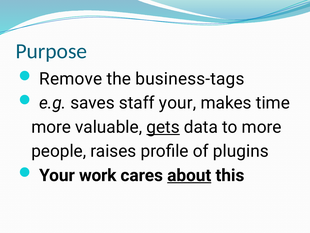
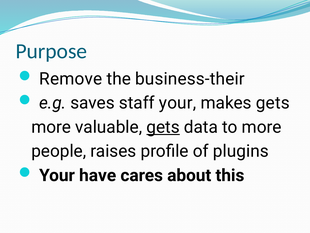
business-tags: business-tags -> business-their
makes time: time -> gets
work: work -> have
about underline: present -> none
